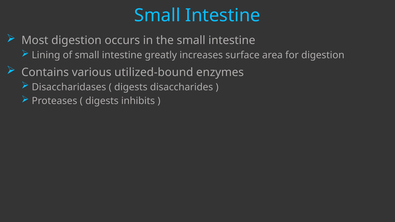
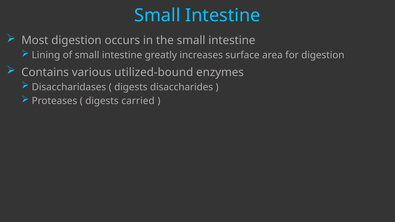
inhibits: inhibits -> carried
